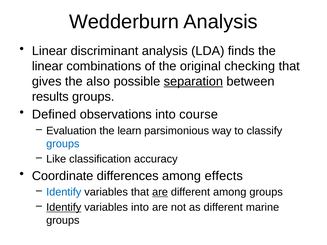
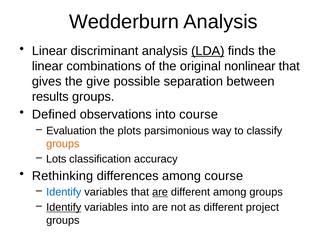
LDA underline: none -> present
checking: checking -> nonlinear
also: also -> give
separation underline: present -> none
learn: learn -> plots
groups at (63, 144) colour: blue -> orange
Like: Like -> Lots
Coordinate: Coordinate -> Rethinking
among effects: effects -> course
marine: marine -> project
